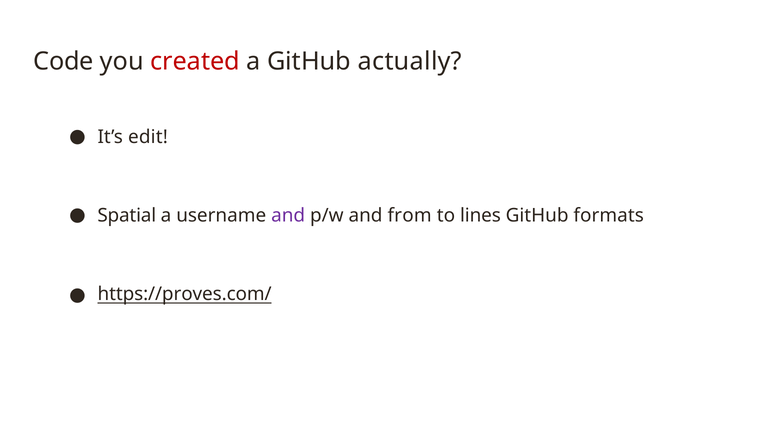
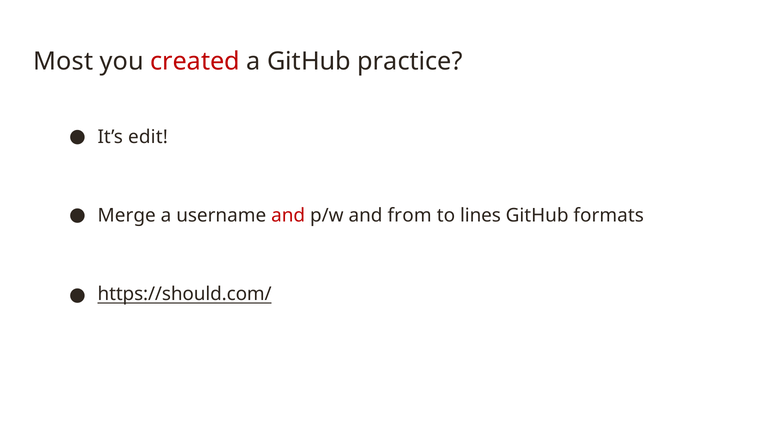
Code: Code -> Most
actually: actually -> practice
Spatial: Spatial -> Merge
and at (288, 216) colour: purple -> red
https://proves.com/: https://proves.com/ -> https://should.com/
